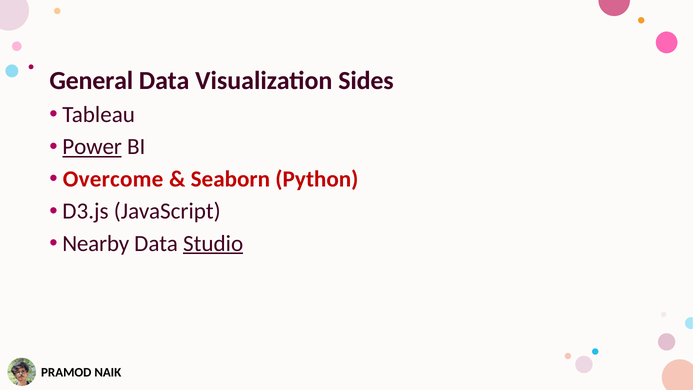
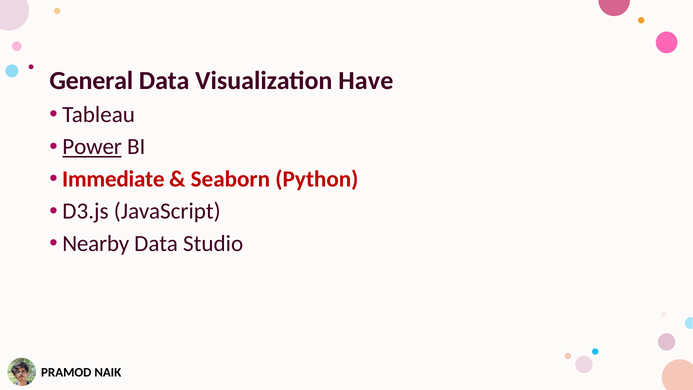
Sides: Sides -> Have
Overcome: Overcome -> Immediate
Studio underline: present -> none
